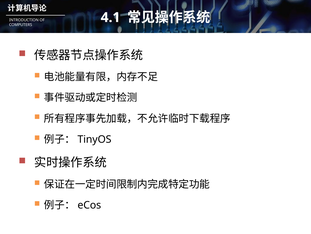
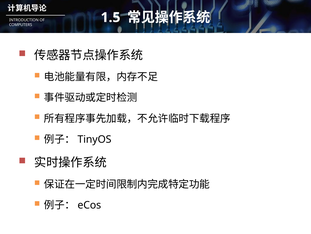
4.1: 4.1 -> 1.5
